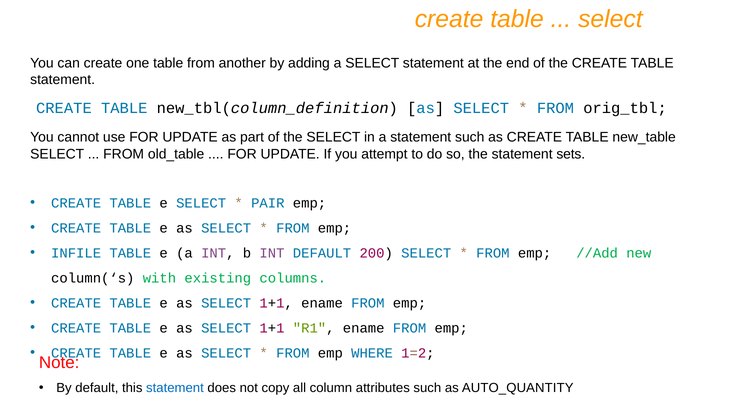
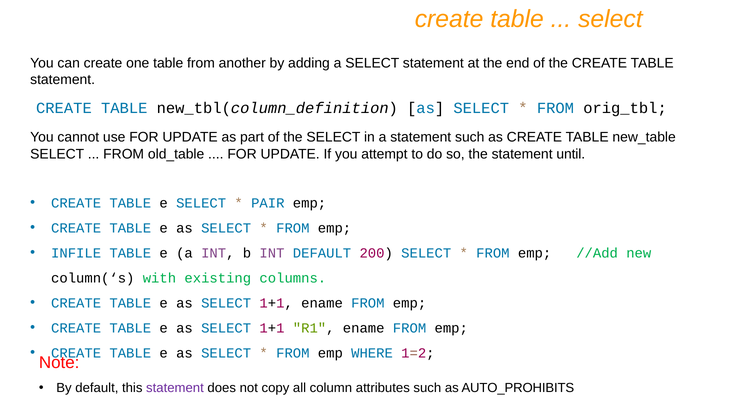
sets: sets -> until
statement at (175, 388) colour: blue -> purple
AUTO_QUANTITY: AUTO_QUANTITY -> AUTO_PROHIBITS
